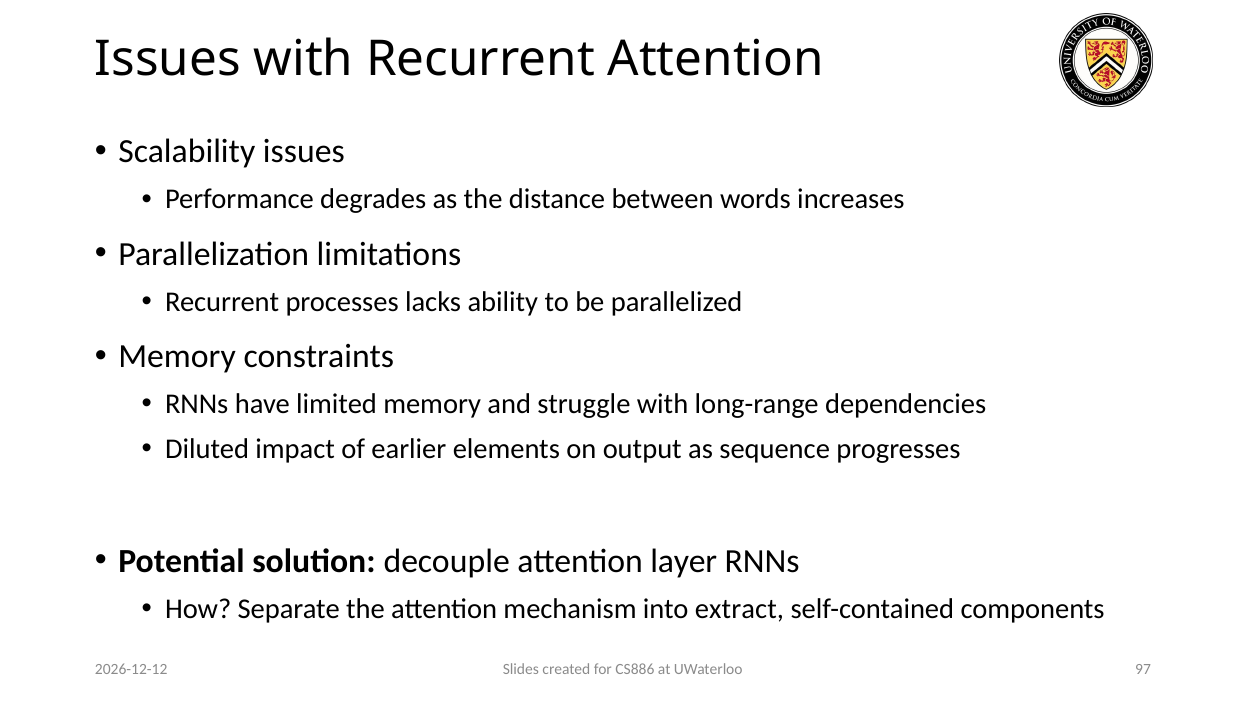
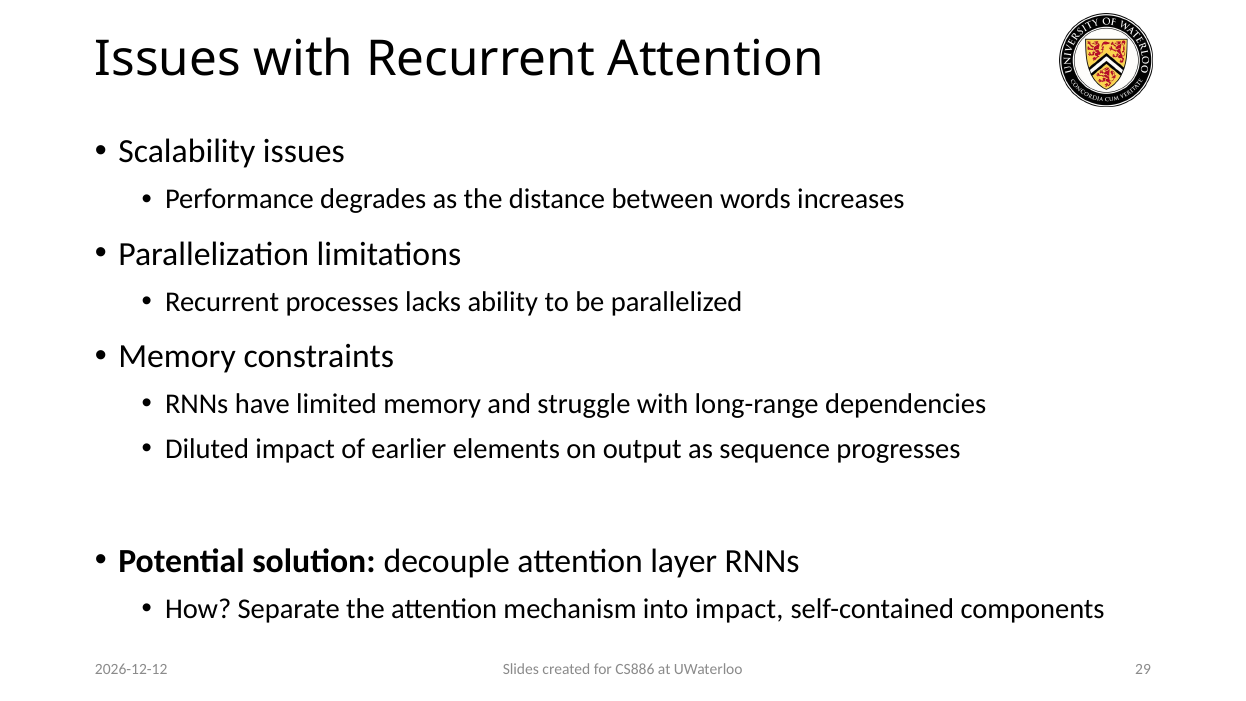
into extract: extract -> impact
97: 97 -> 29
